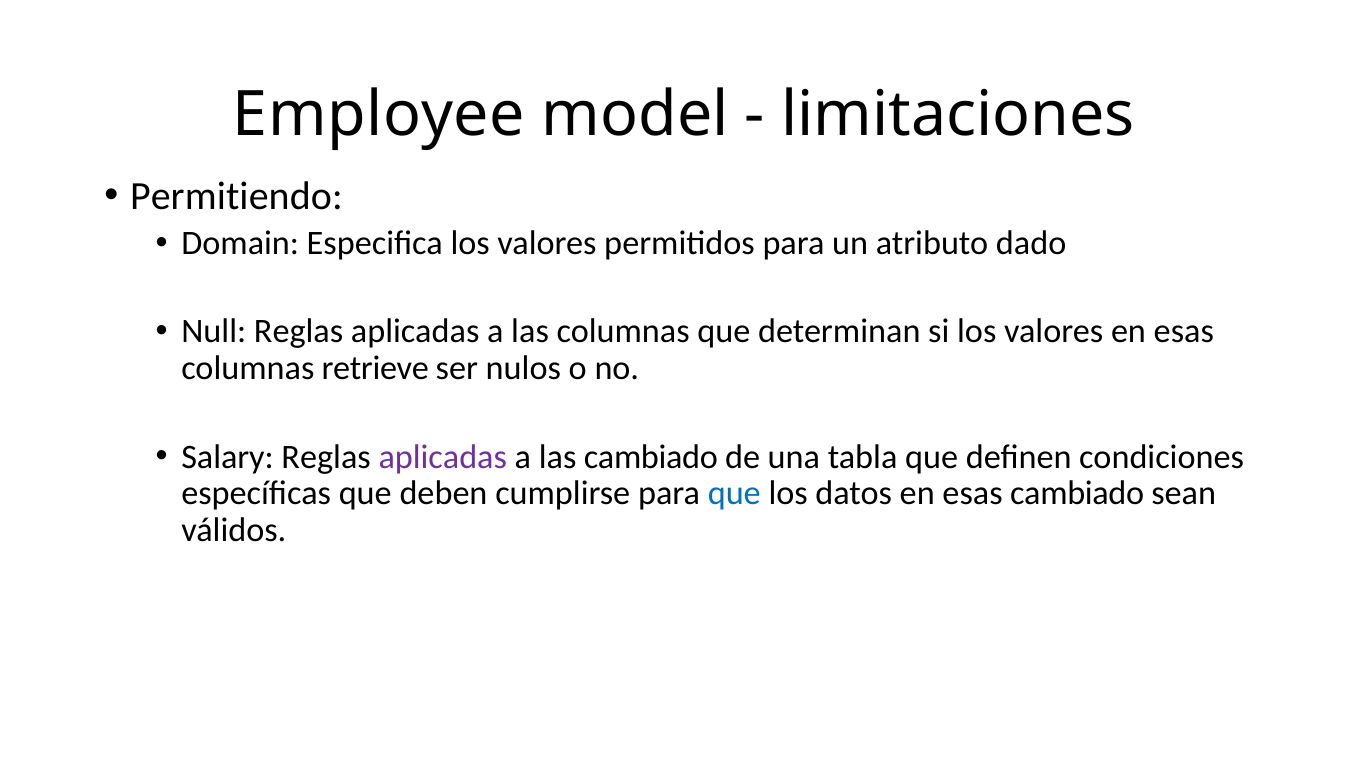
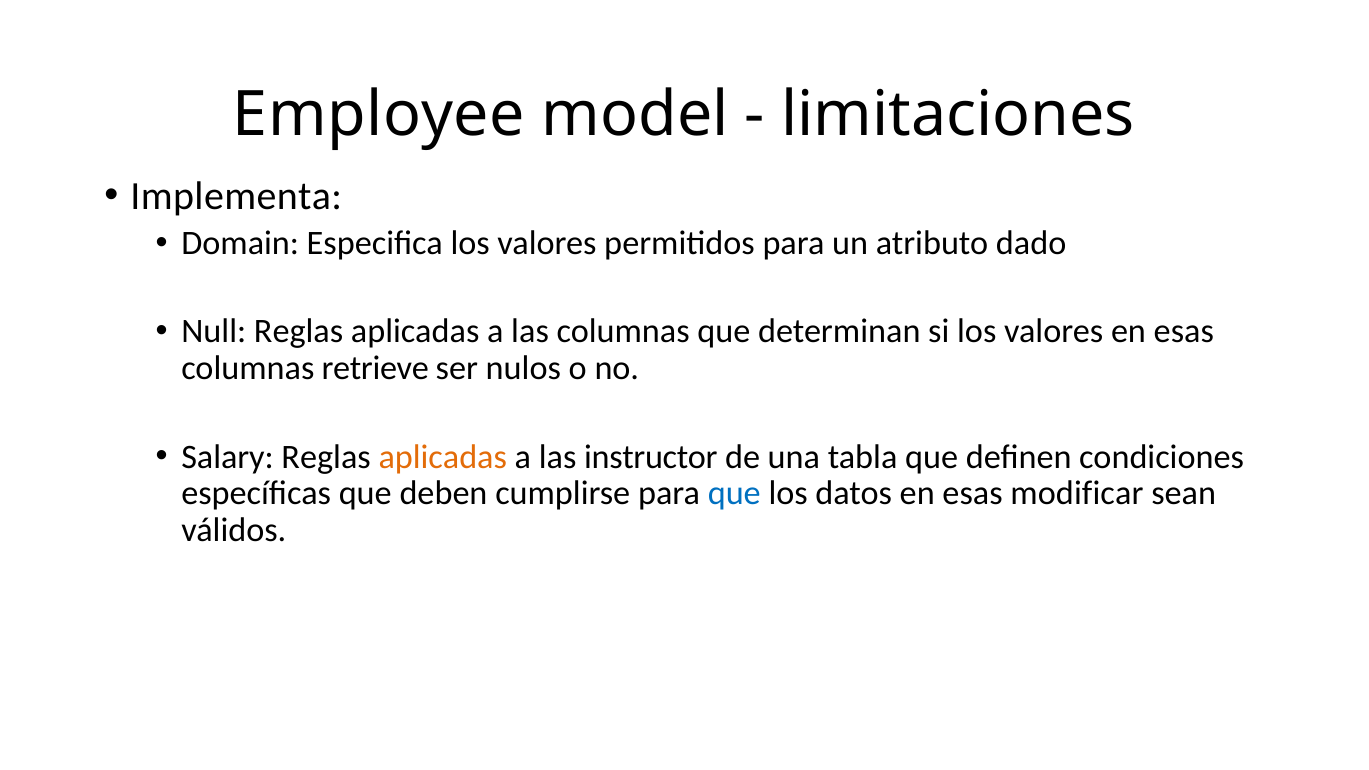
Permitiendo: Permitiendo -> Implementa
aplicadas at (443, 457) colour: purple -> orange
las cambiado: cambiado -> instructor
esas cambiado: cambiado -> modificar
